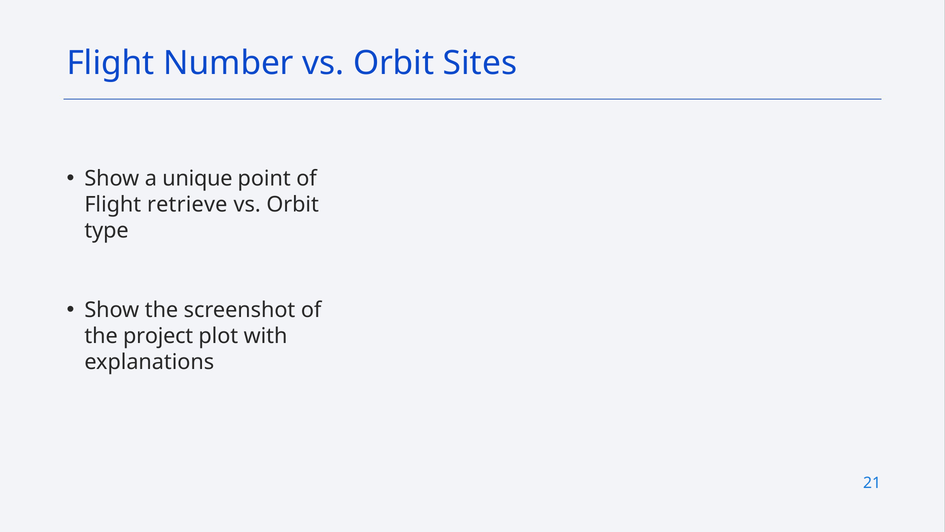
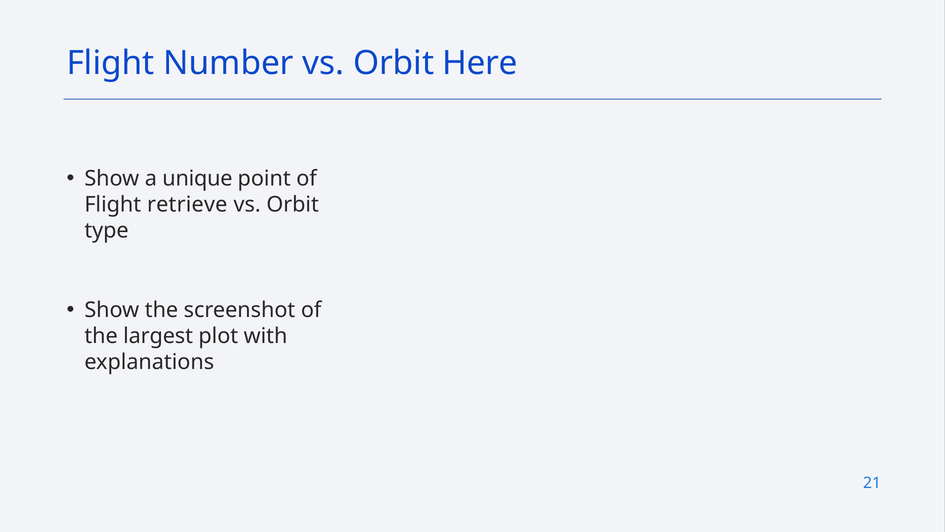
Sites: Sites -> Here
project: project -> largest
